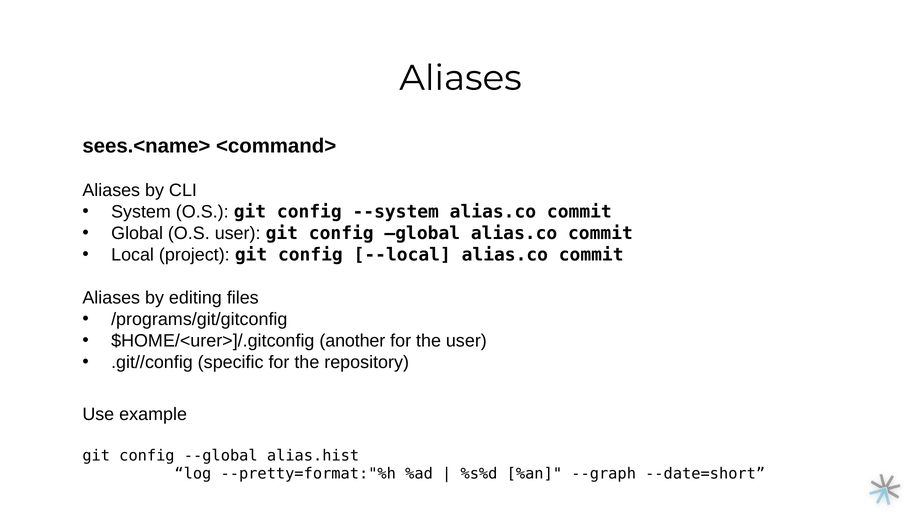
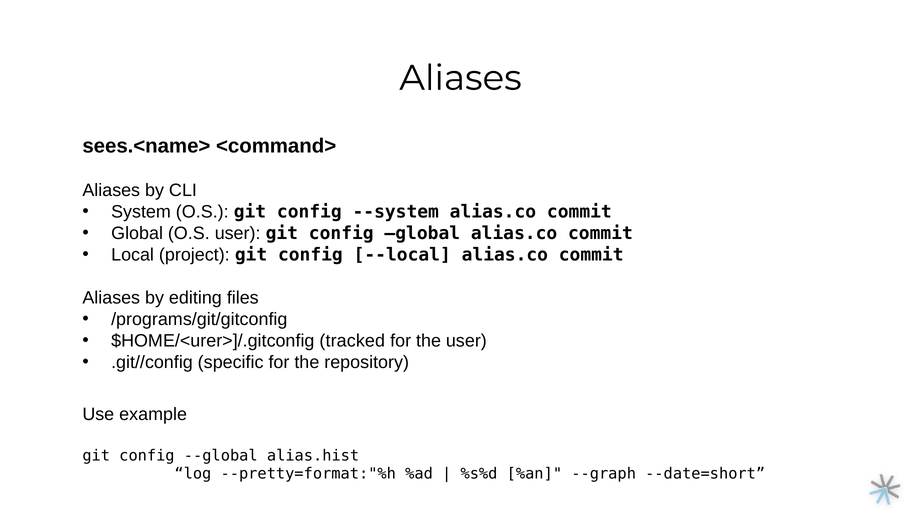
another: another -> tracked
